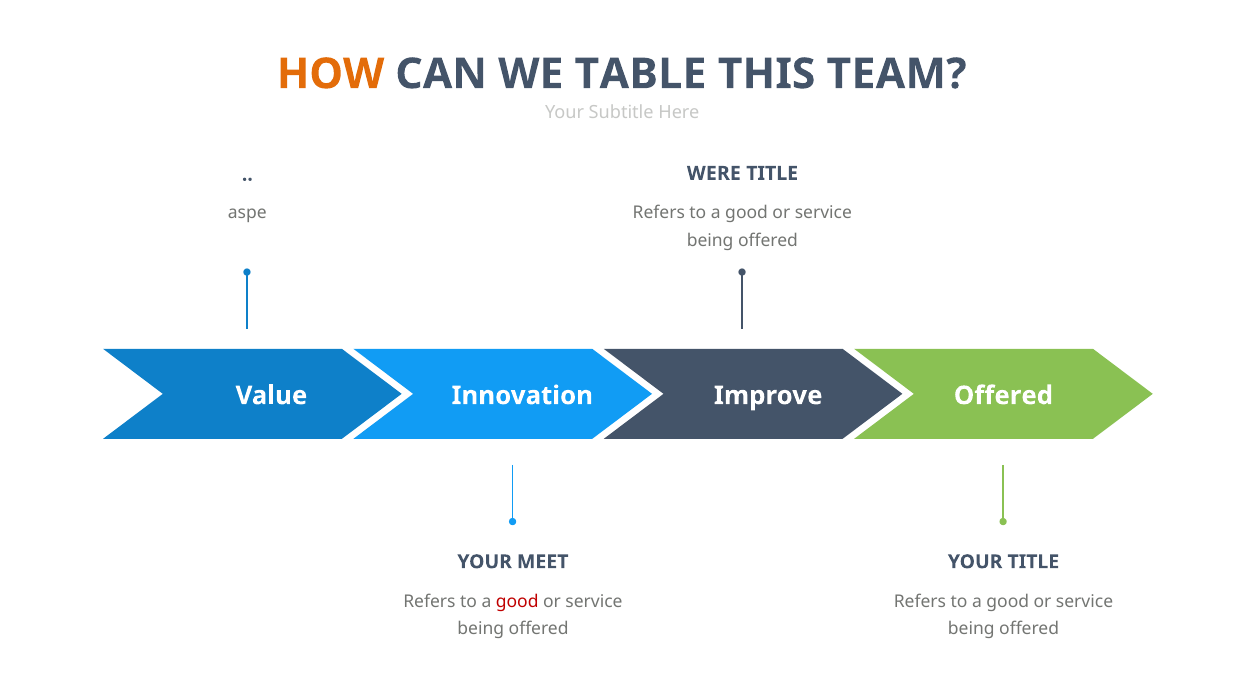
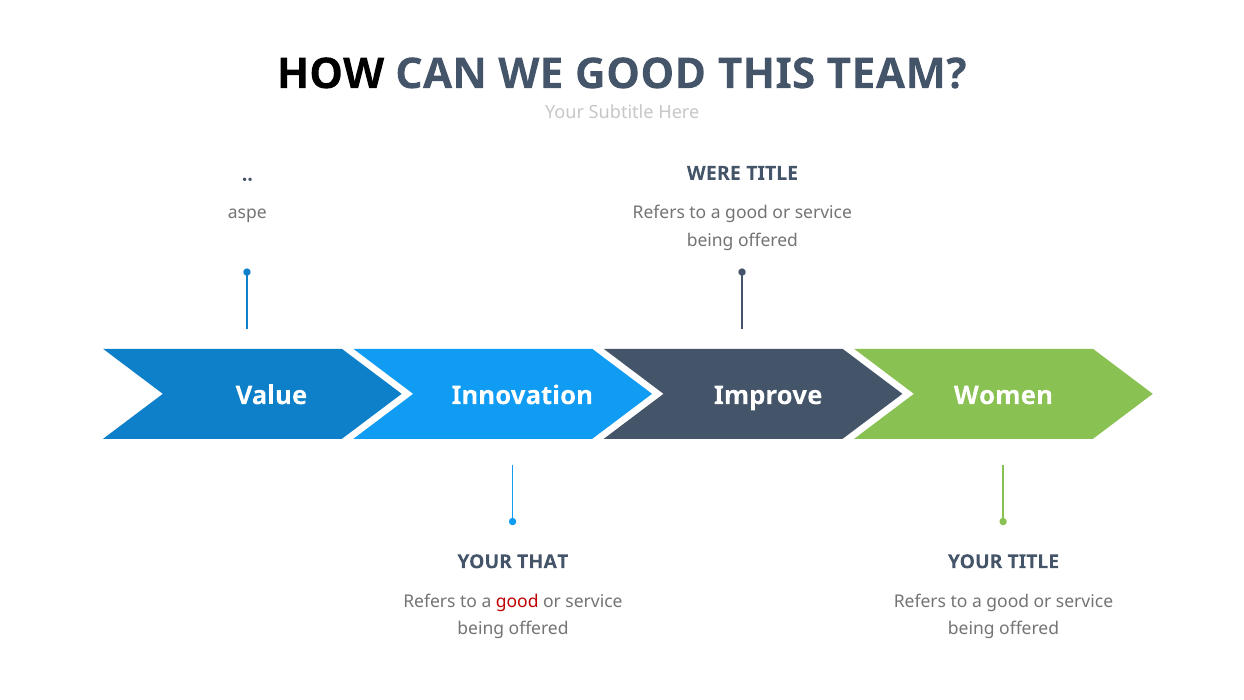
HOW colour: orange -> black
WE TABLE: TABLE -> GOOD
Offered at (1003, 396): Offered -> Women
MEET: MEET -> THAT
